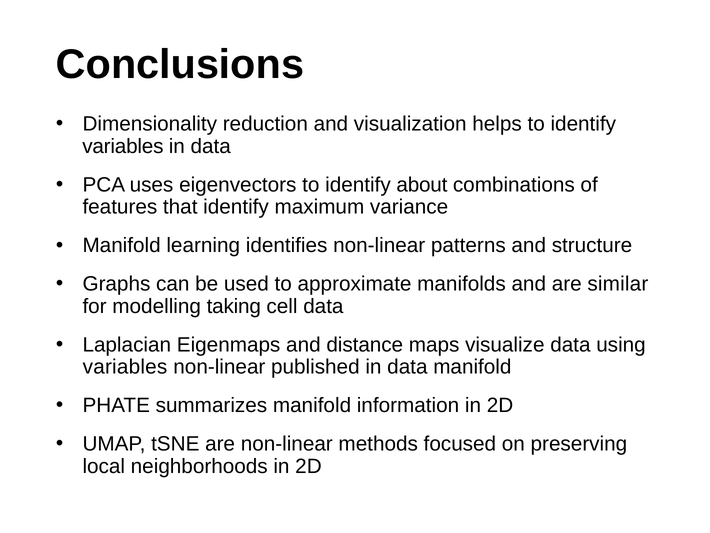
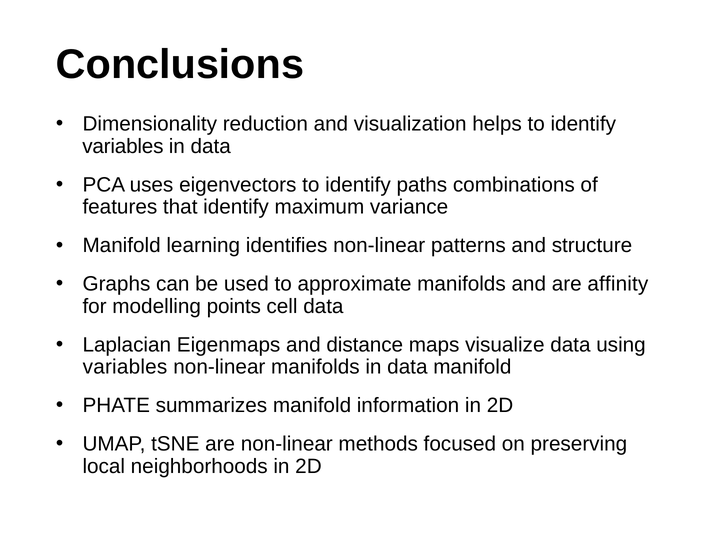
about: about -> paths
similar: similar -> affinity
taking: taking -> points
non-linear published: published -> manifolds
